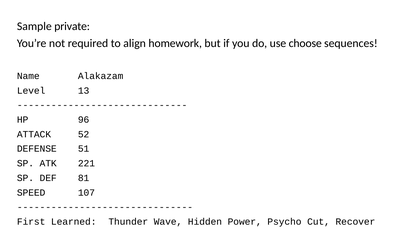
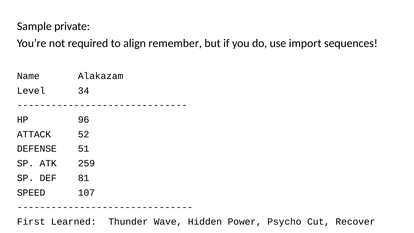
homework: homework -> remember
choose: choose -> import
13: 13 -> 34
221: 221 -> 259
